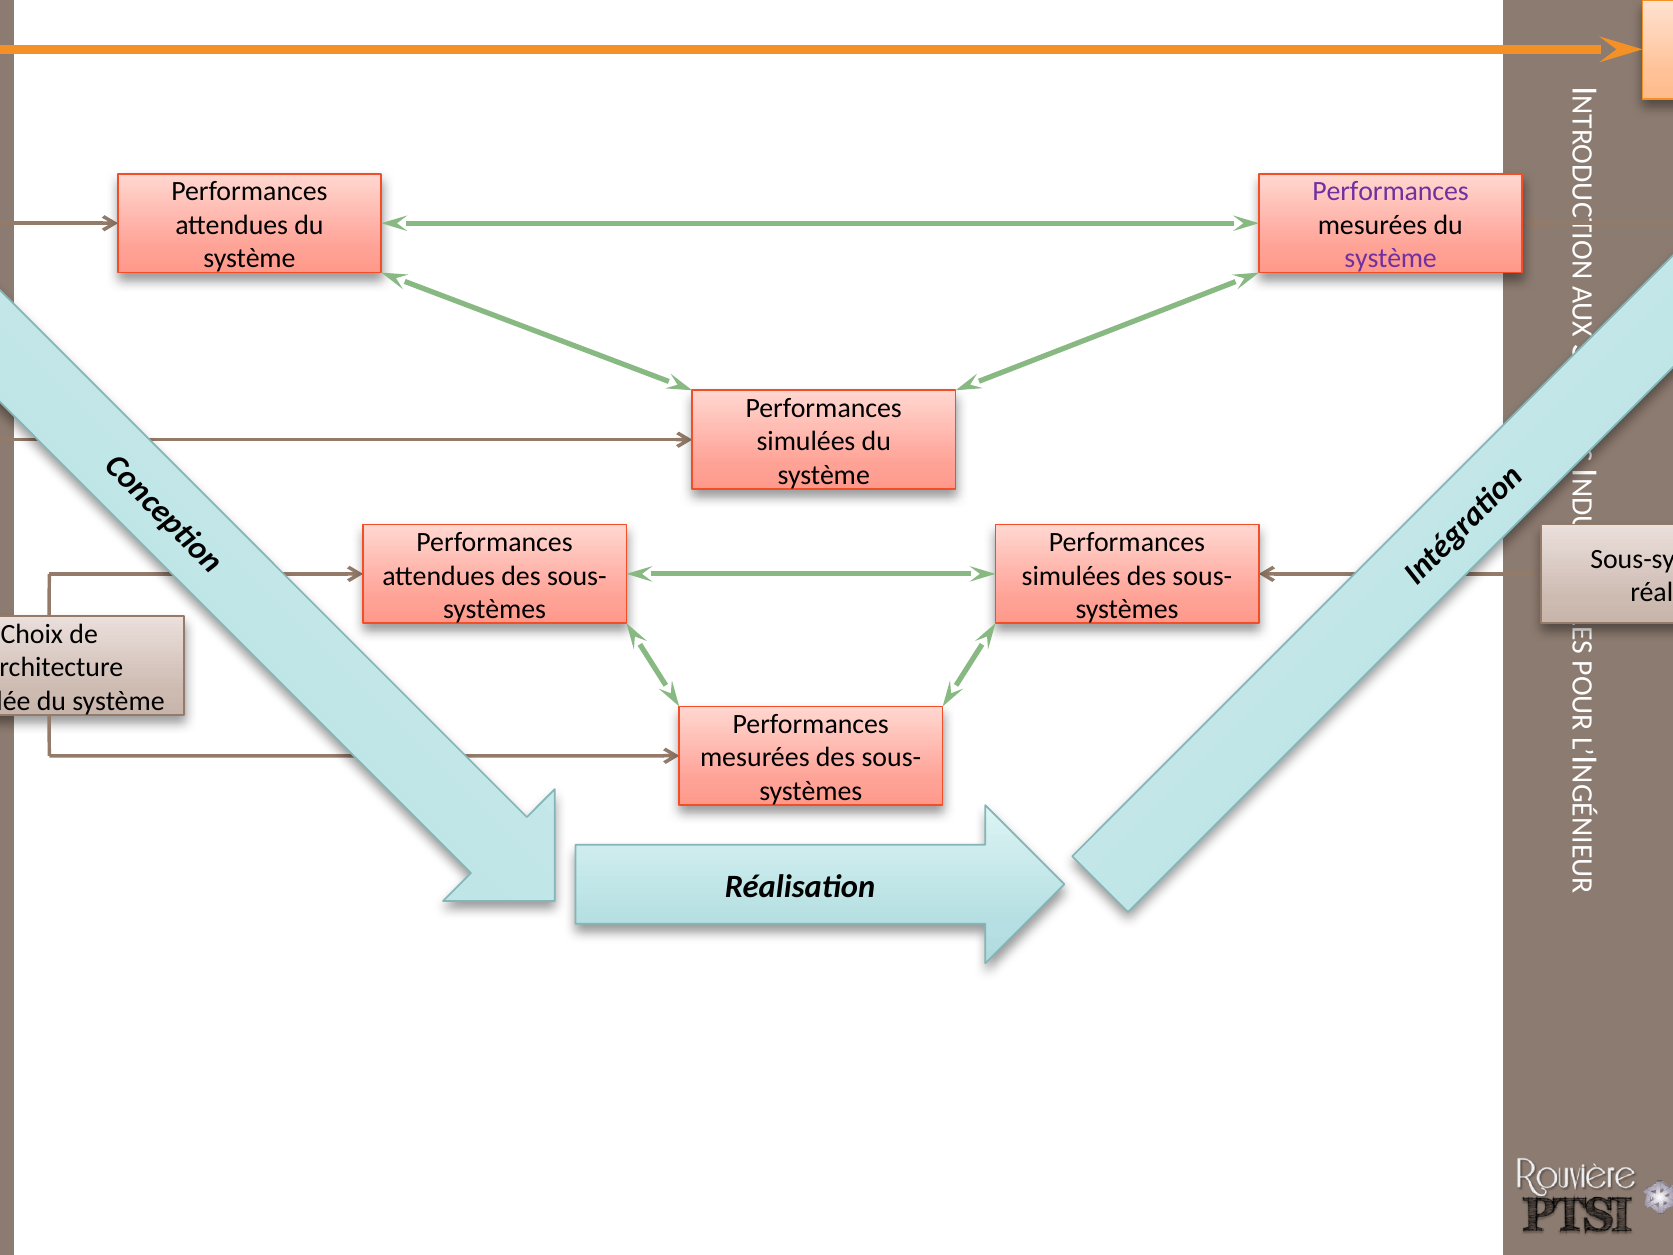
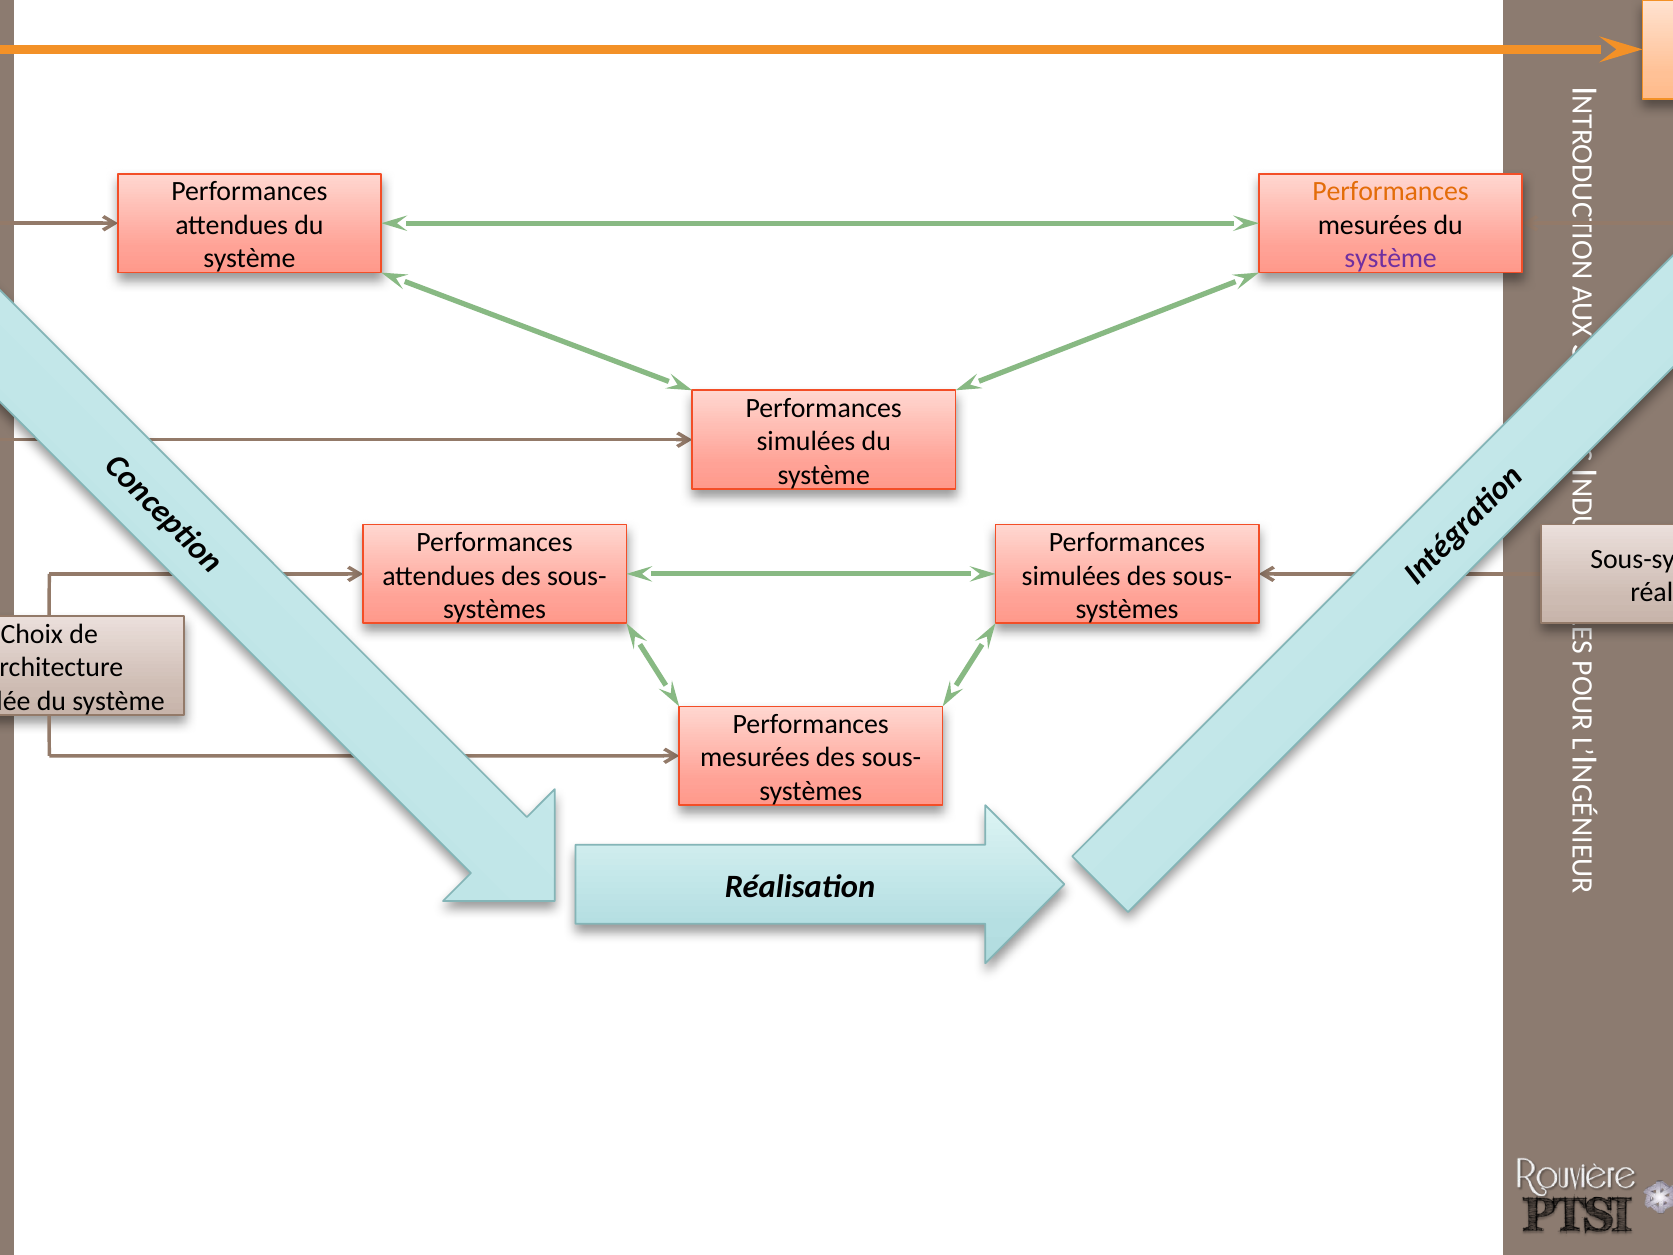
Performances at (1391, 192) colour: purple -> orange
